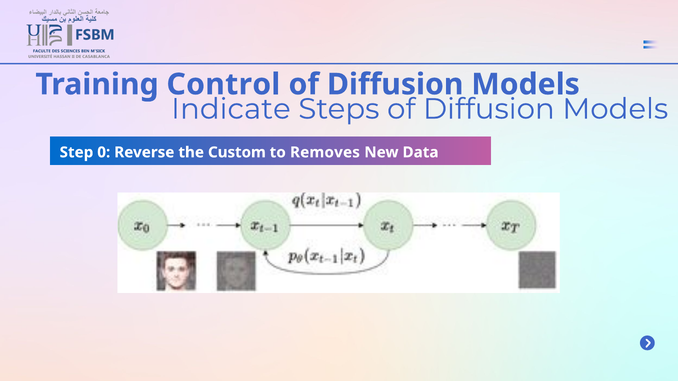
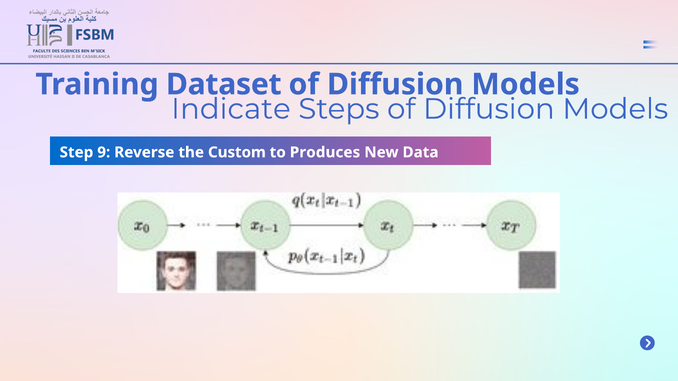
Control: Control -> Dataset
0: 0 -> 9
Removes: Removes -> Produces
